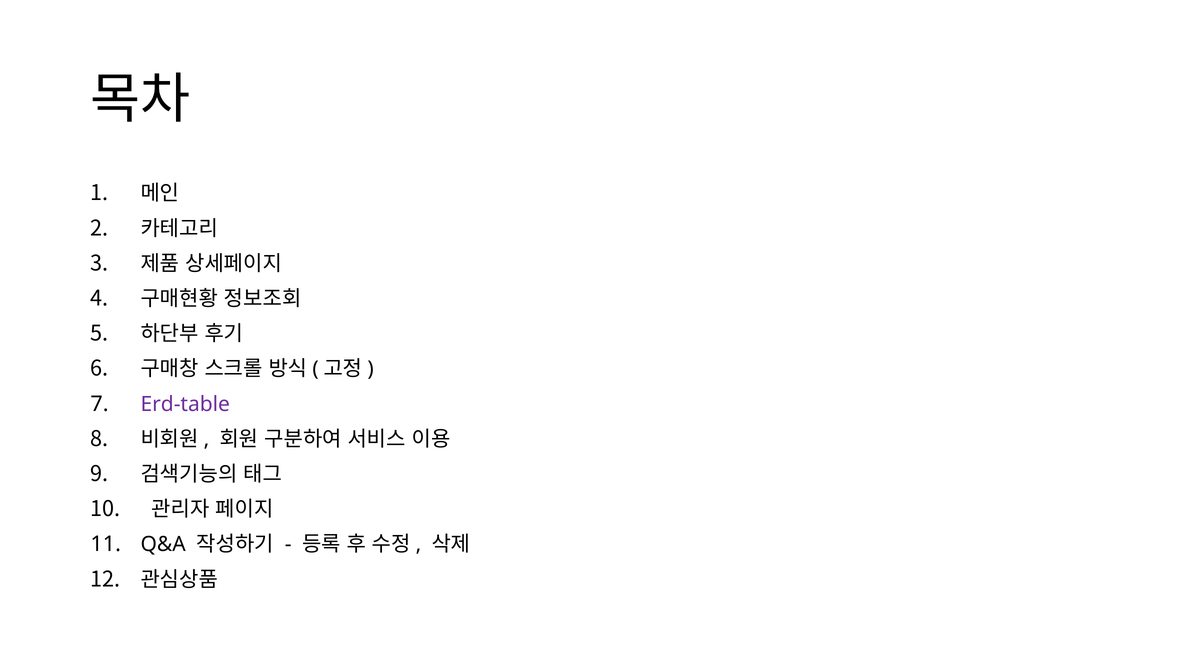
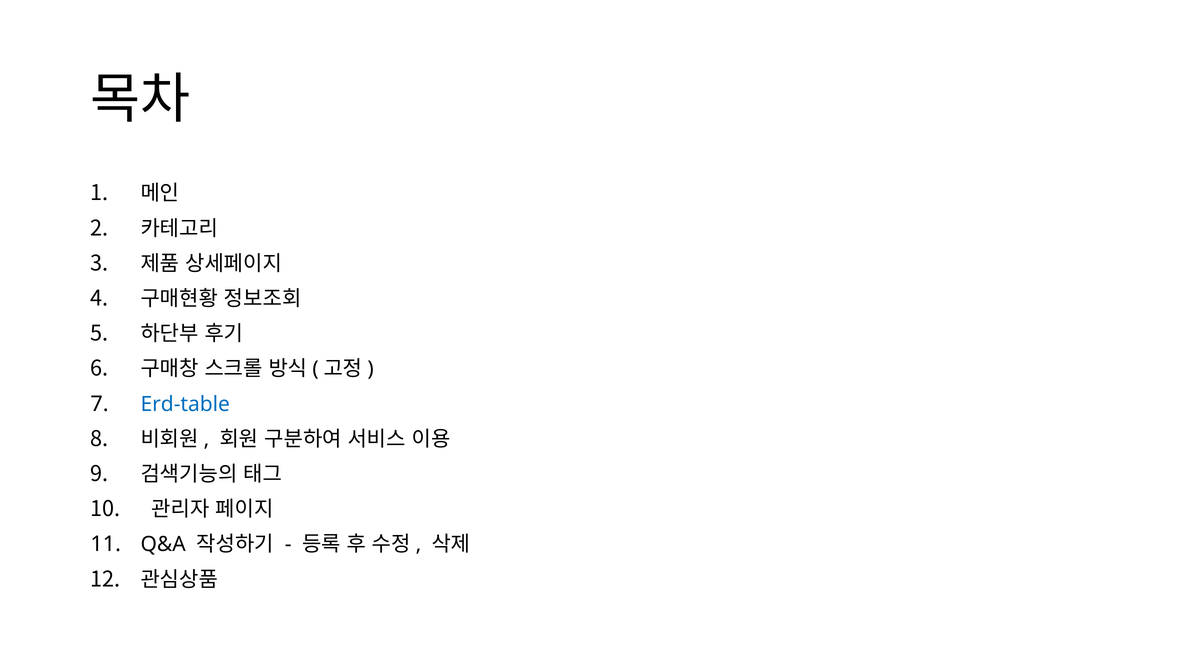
Erd-table colour: purple -> blue
